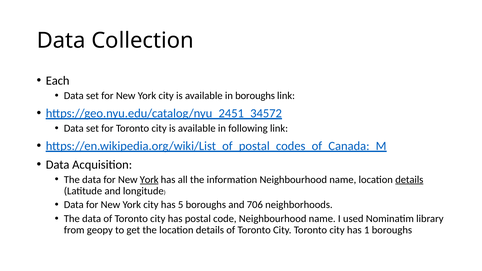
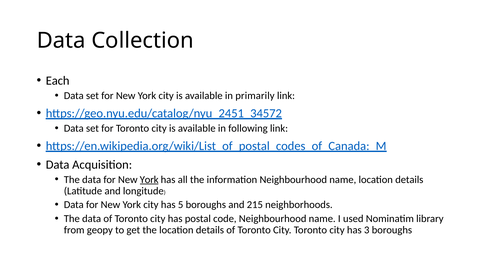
in boroughs: boroughs -> primarily
details at (409, 180) underline: present -> none
706: 706 -> 215
1: 1 -> 3
